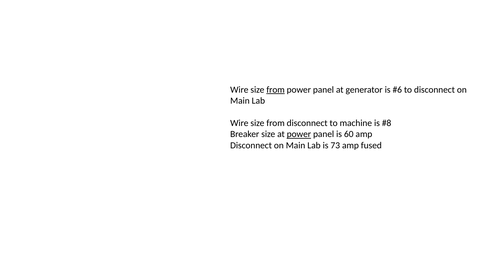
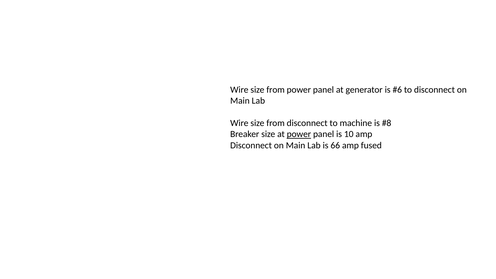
from at (276, 90) underline: present -> none
60: 60 -> 10
73: 73 -> 66
